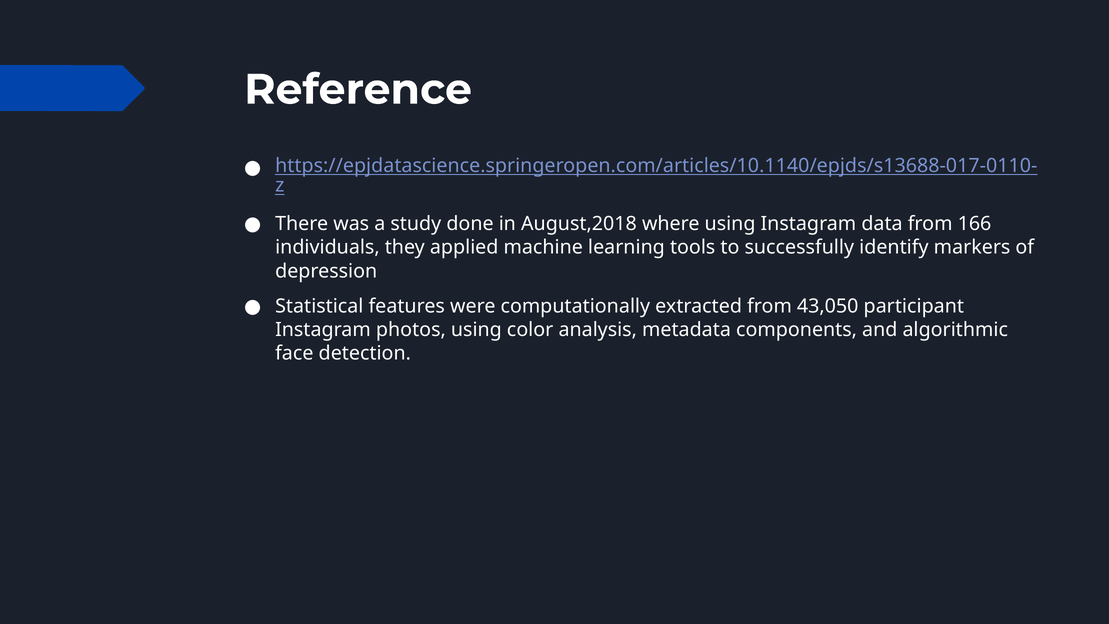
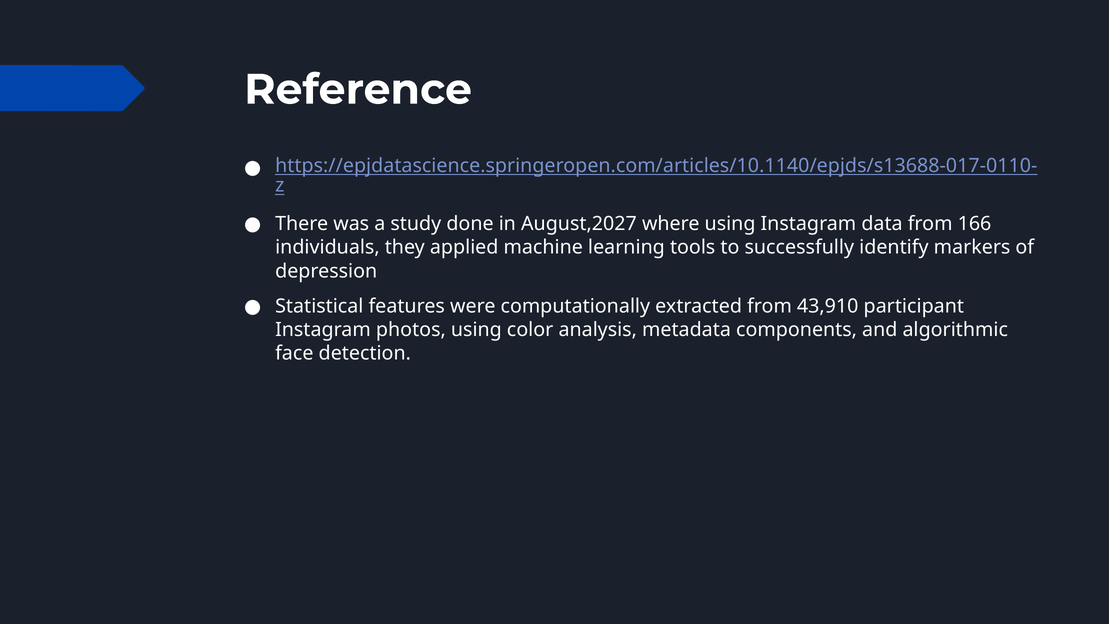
August,2018: August,2018 -> August,2027
43,050: 43,050 -> 43,910
